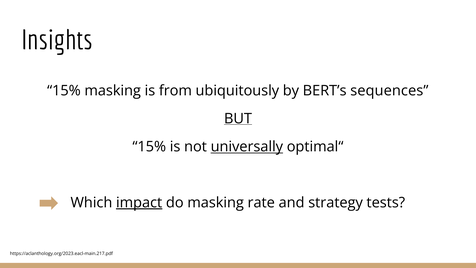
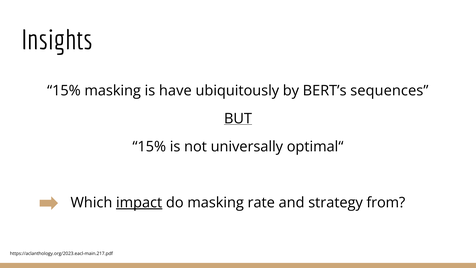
from: from -> have
universally underline: present -> none
tests: tests -> from
